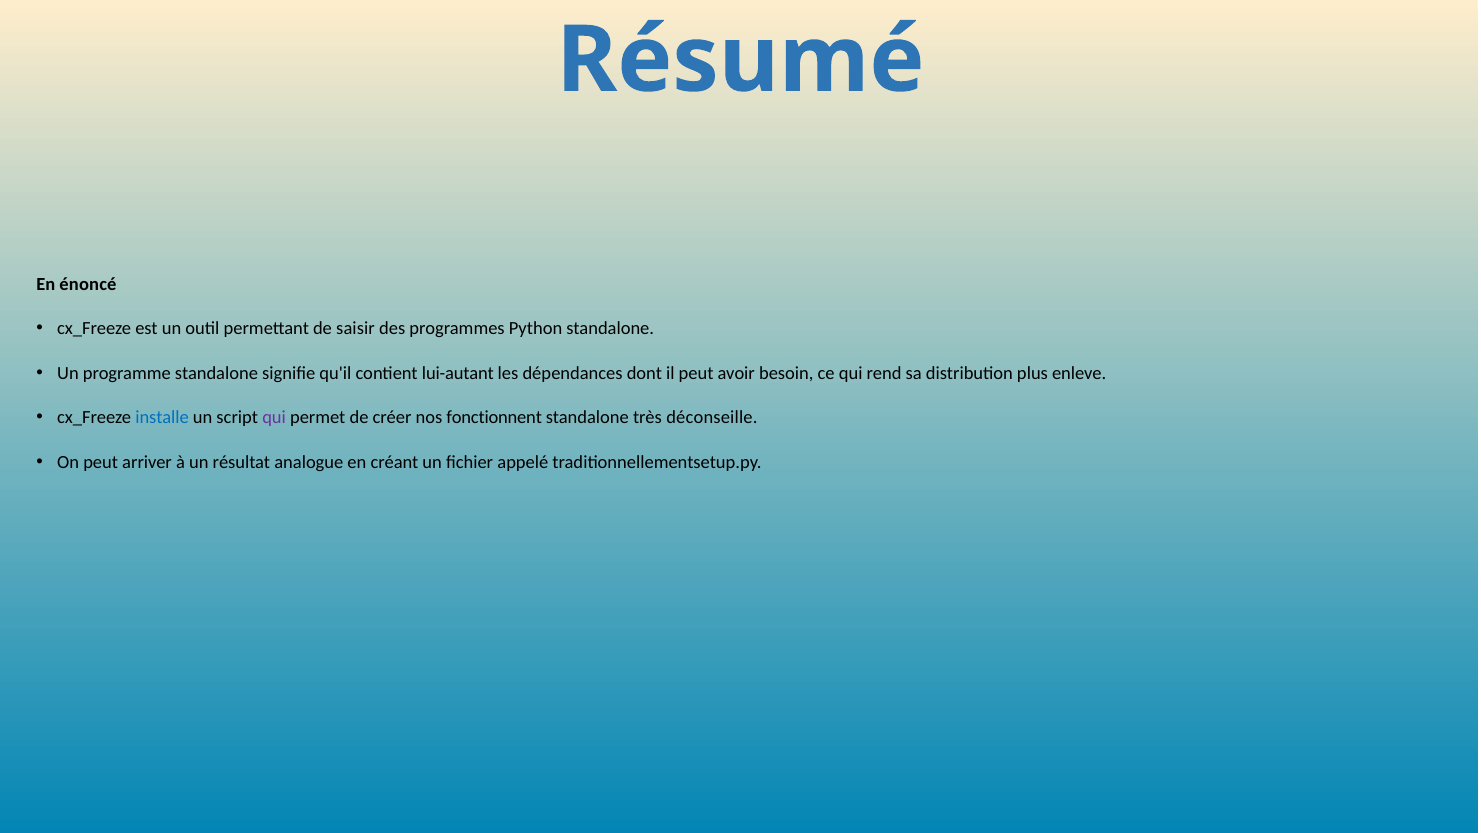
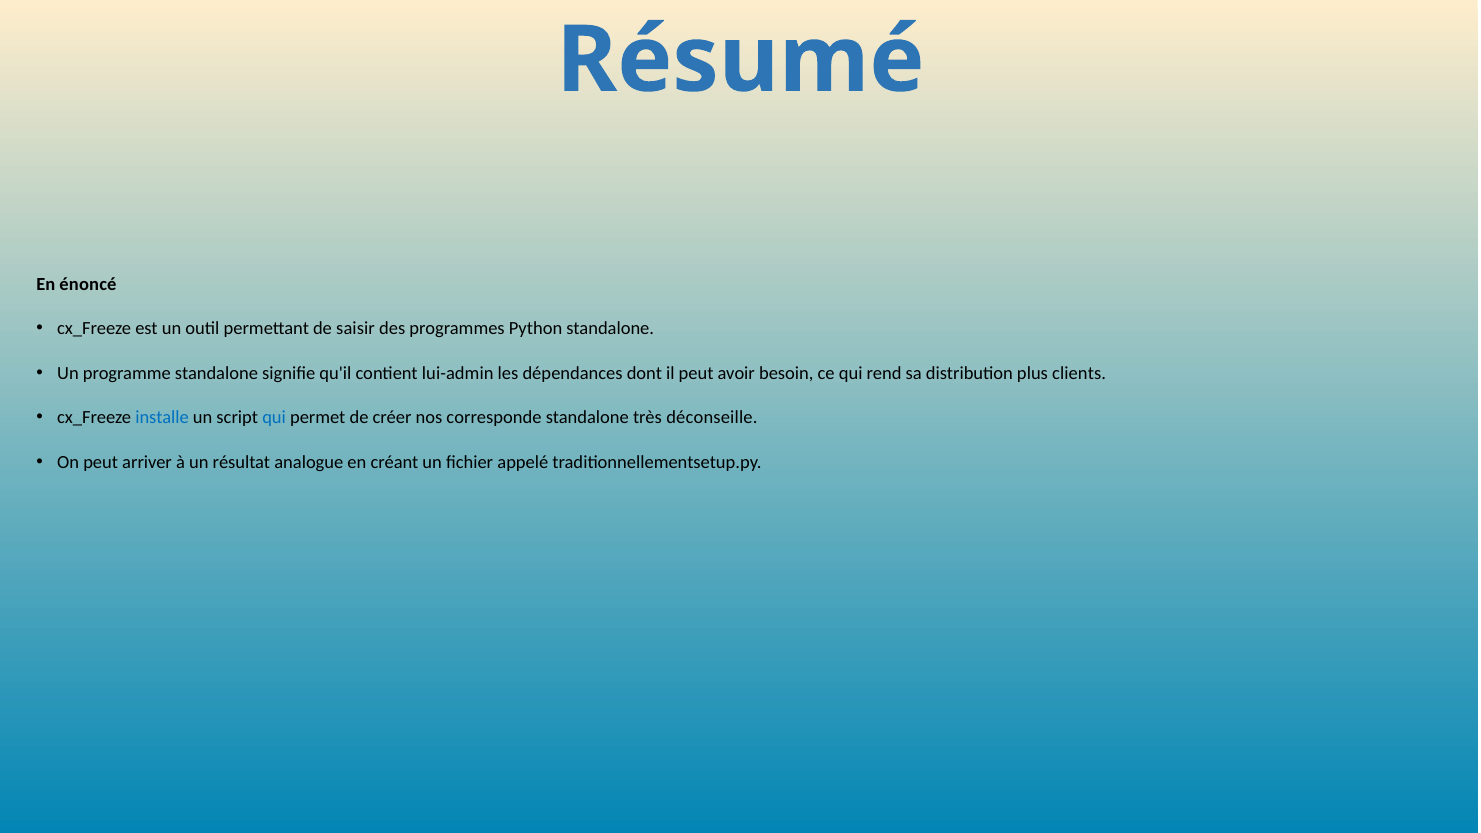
lui-autant: lui-autant -> lui-admin
enleve: enleve -> clients
qui at (274, 418) colour: purple -> blue
fonctionnent: fonctionnent -> corresponde
